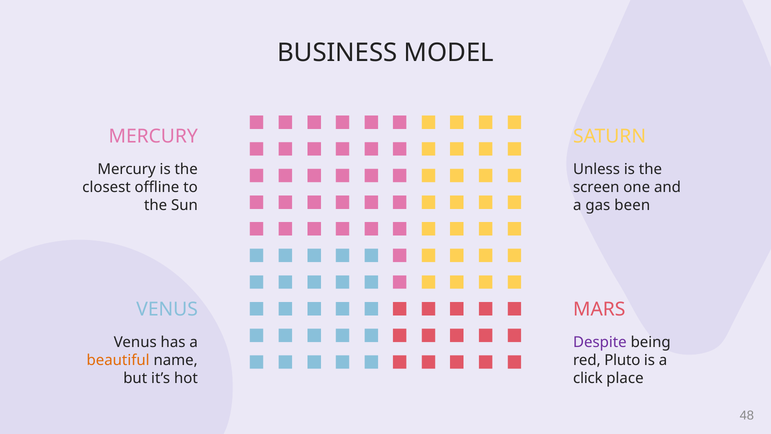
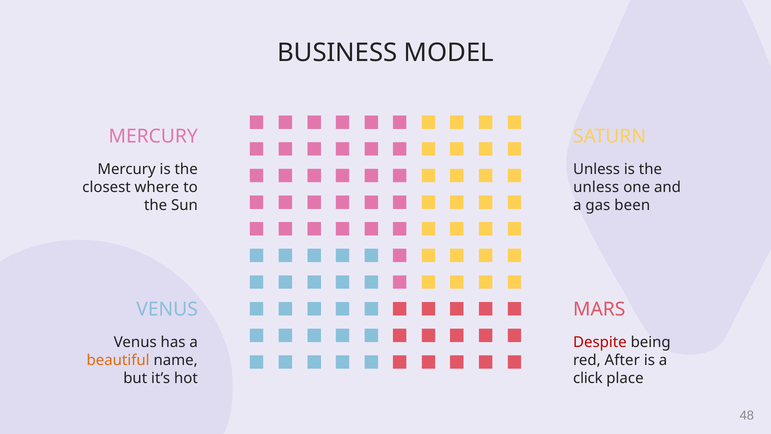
offline: offline -> where
screen at (596, 187): screen -> unless
Despite colour: purple -> red
Pluto: Pluto -> After
